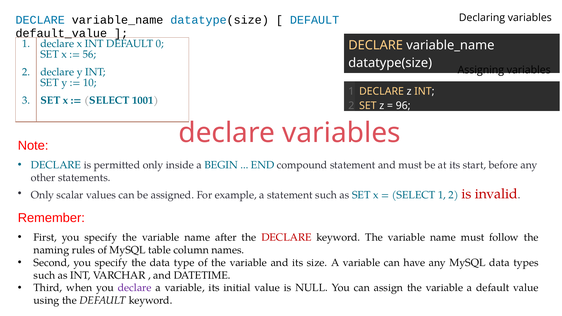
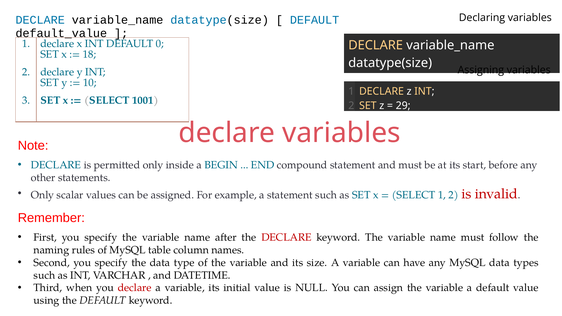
56: 56 -> 18
96: 96 -> 29
declare at (135, 288) colour: purple -> red
